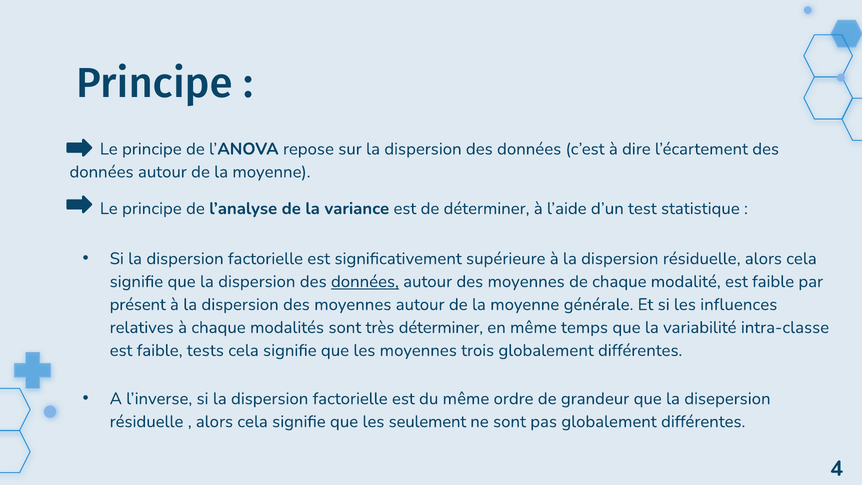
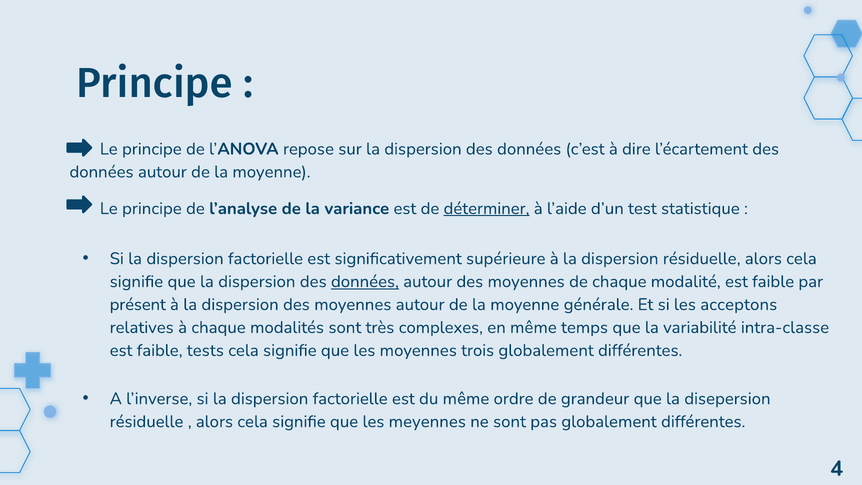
déterminer at (487, 208) underline: none -> present
influences: influences -> acceptons
très déterminer: déterminer -> complexes
seulement: seulement -> meyennes
